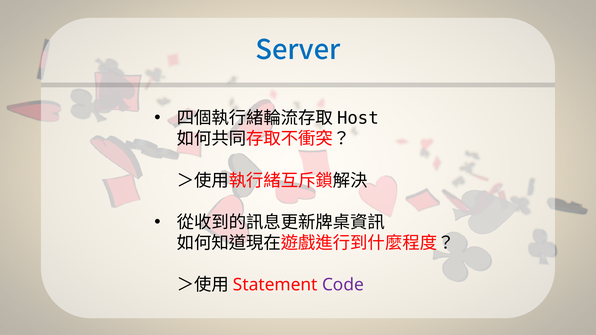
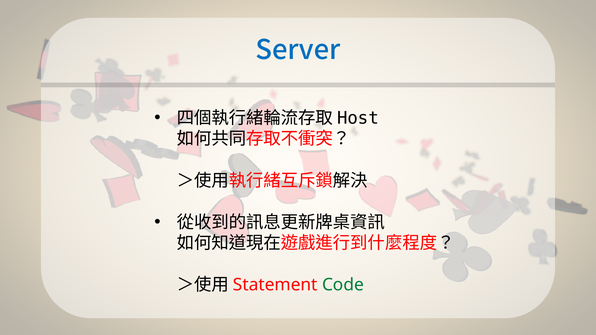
Code colour: purple -> green
